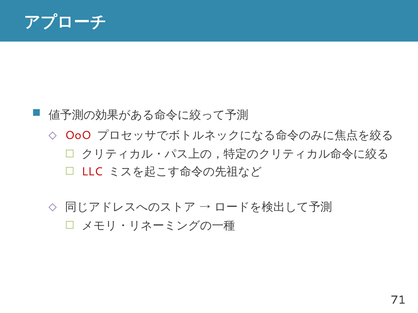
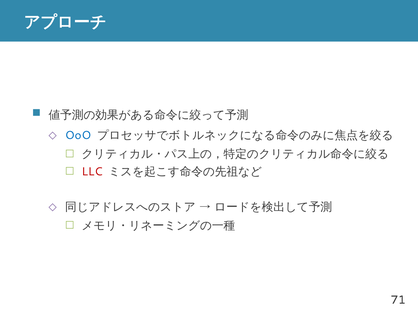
OoO colour: red -> blue
